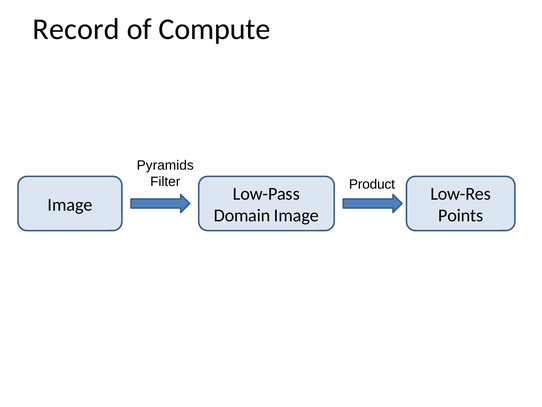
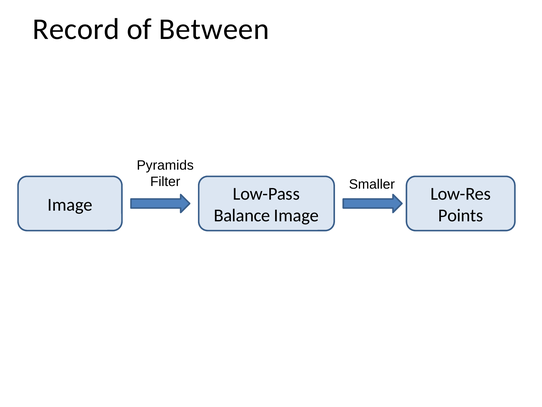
Compute: Compute -> Between
Product: Product -> Smaller
Domain: Domain -> Balance
